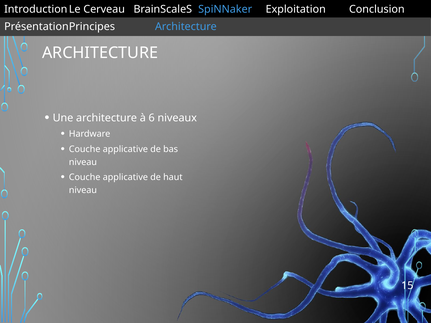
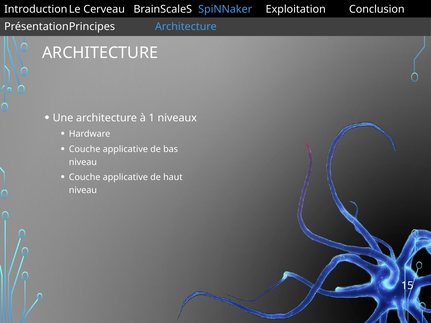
6: 6 -> 1
